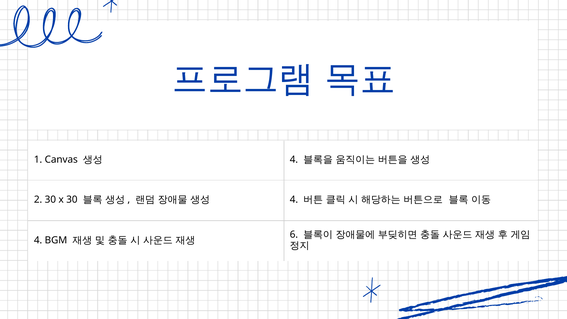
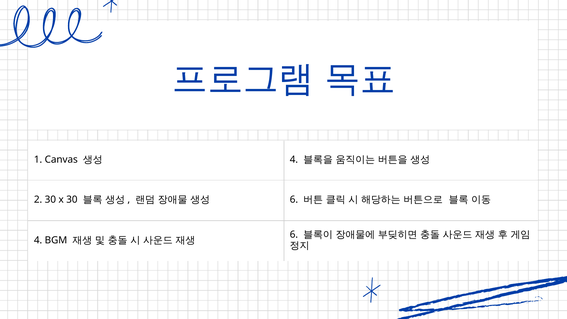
4 at (294, 200): 4 -> 6
